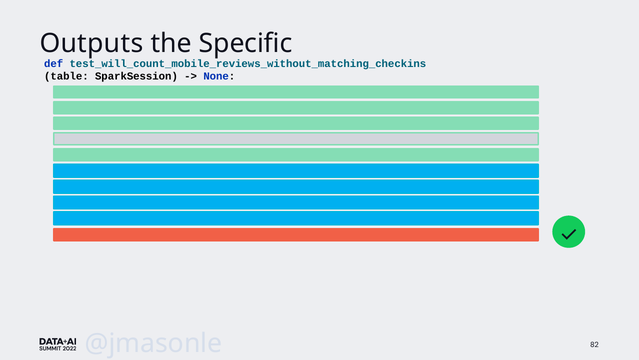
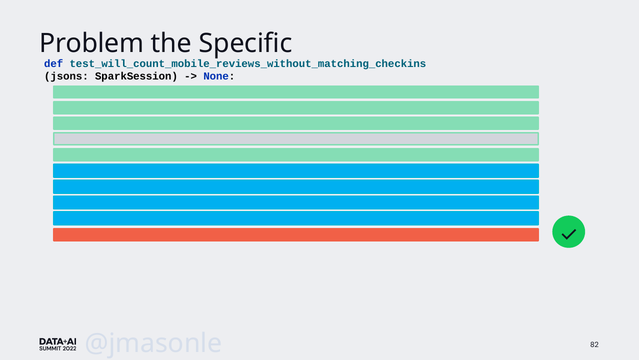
Outputs: Outputs -> Problem
table: table -> jsons
